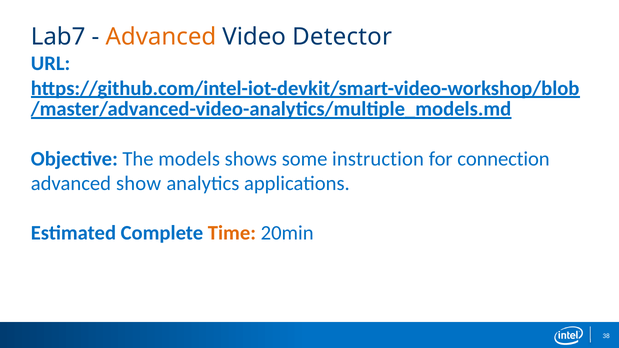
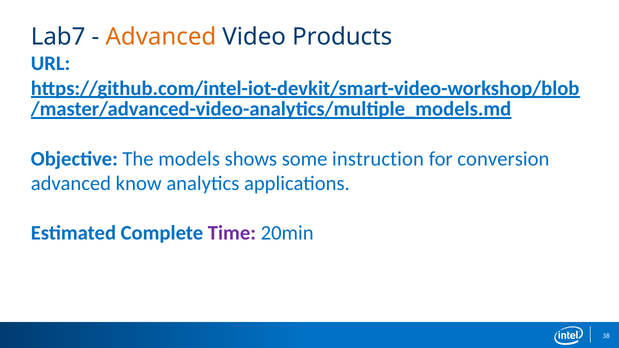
Detector: Detector -> Products
connection: connection -> conversion
show: show -> know
Time colour: orange -> purple
